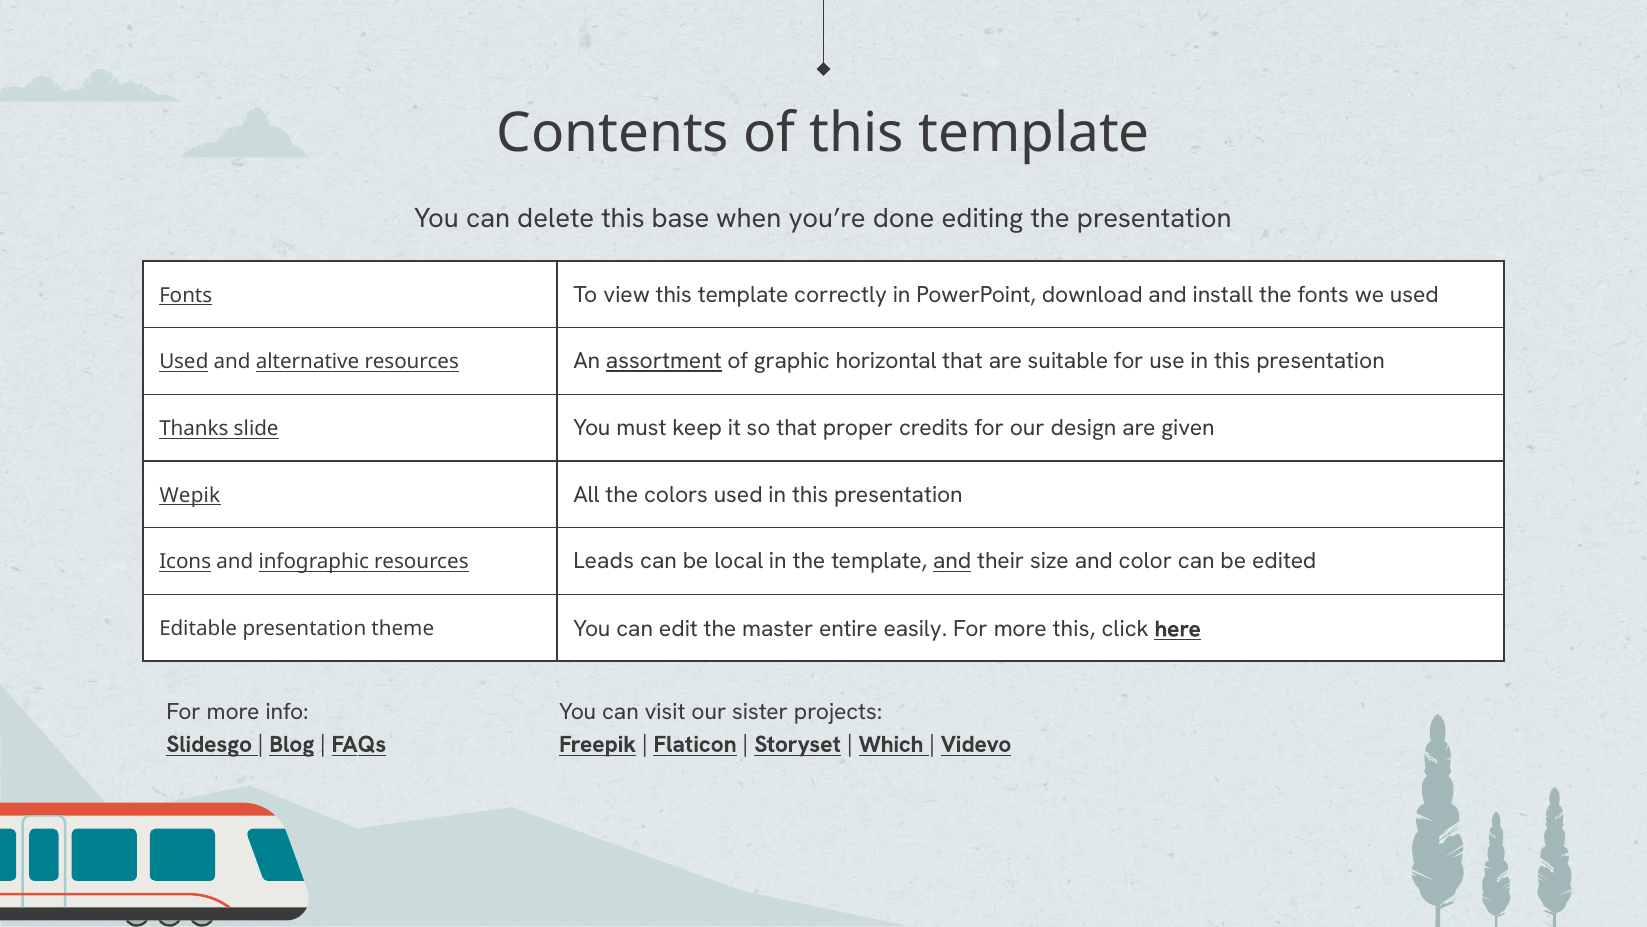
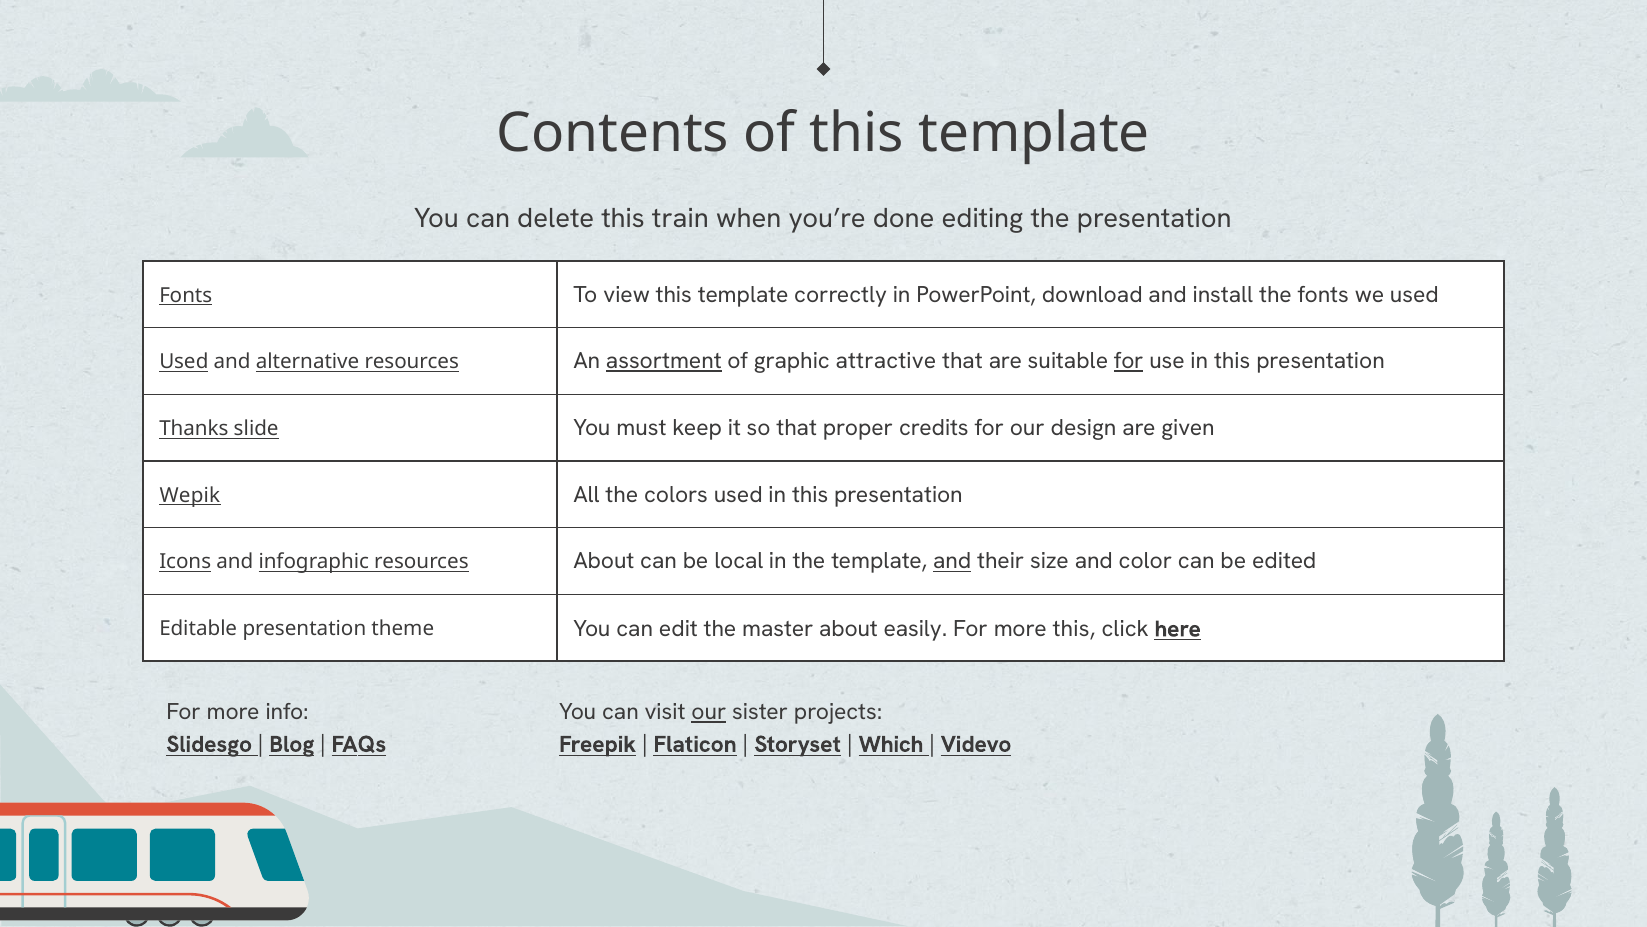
base: base -> train
horizontal: horizontal -> attractive
for at (1129, 361) underline: none -> present
resources Leads: Leads -> About
master entire: entire -> about
our at (709, 712) underline: none -> present
